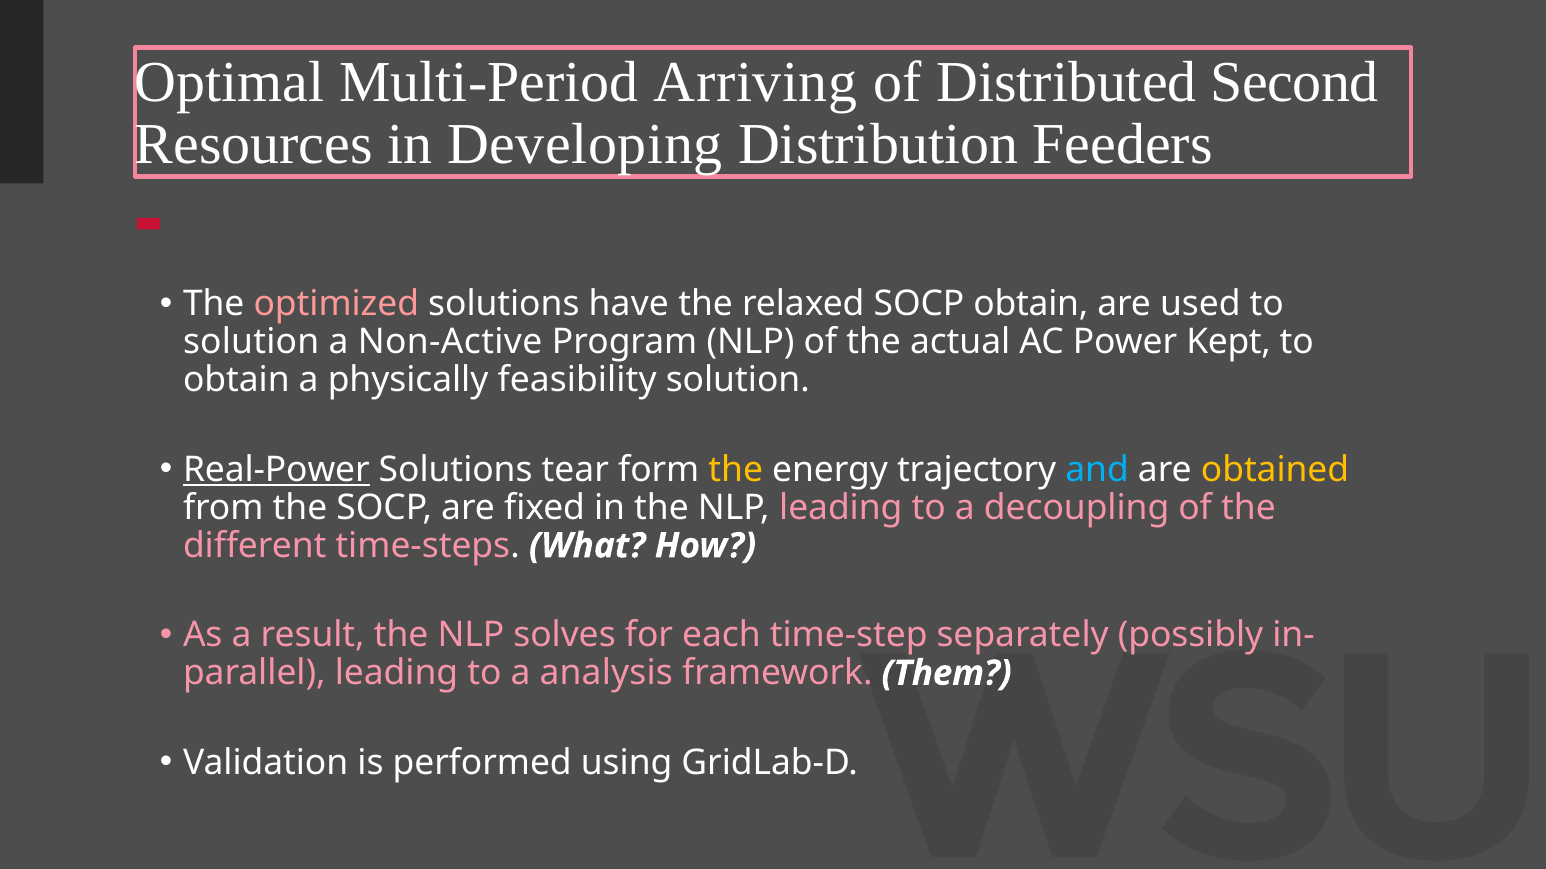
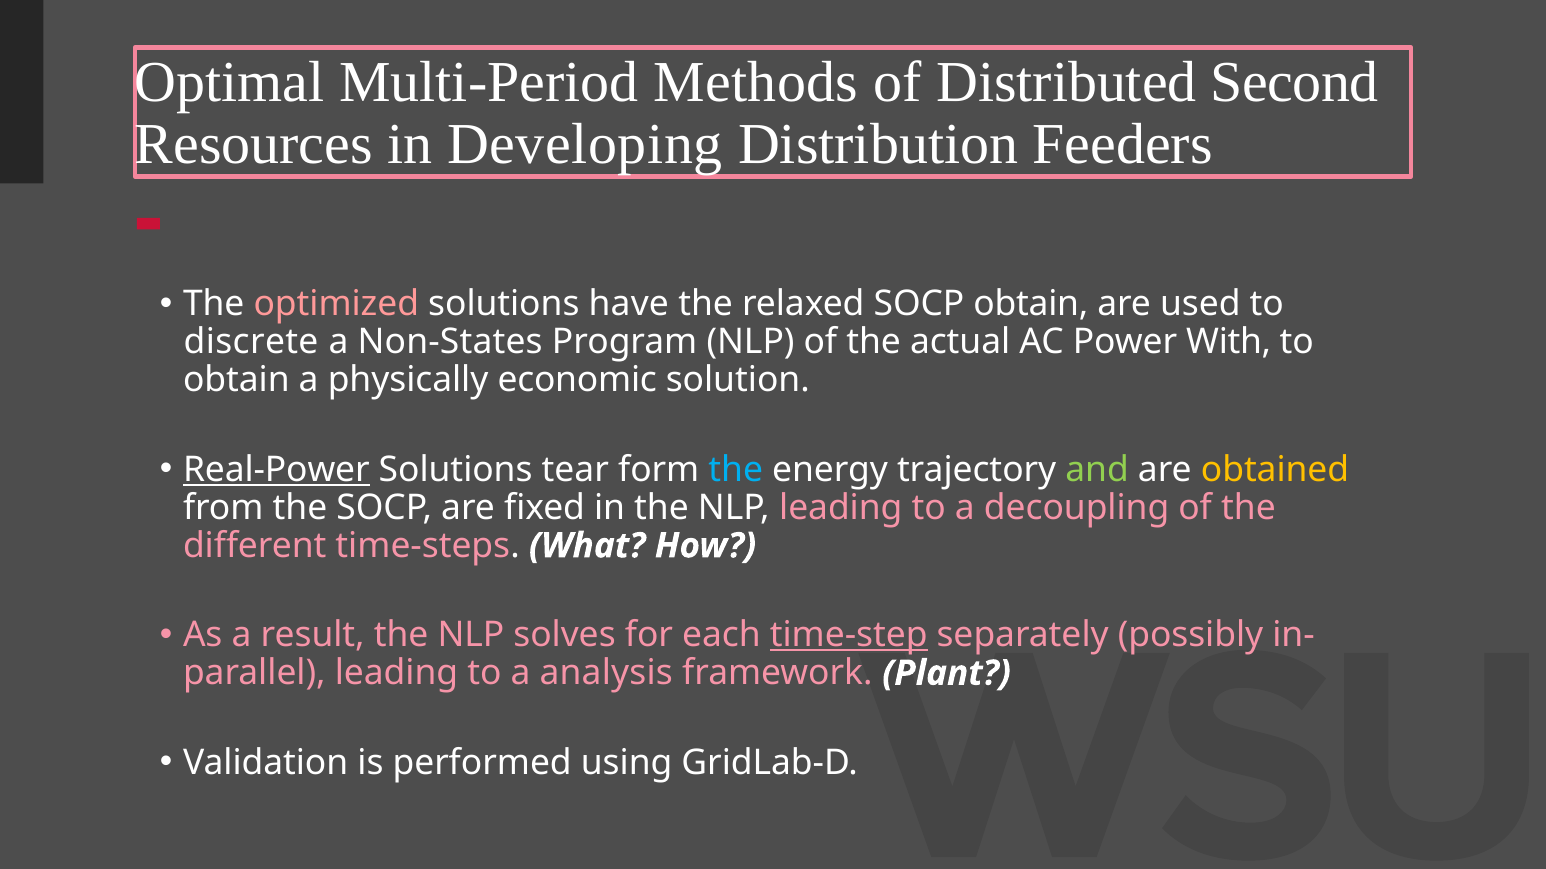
Arriving: Arriving -> Methods
solution at (251, 342): solution -> discrete
Non-Active: Non-Active -> Non-States
Kept: Kept -> With
feasibility: feasibility -> economic
the at (736, 470) colour: yellow -> light blue
and colour: light blue -> light green
time-step underline: none -> present
Them: Them -> Plant
